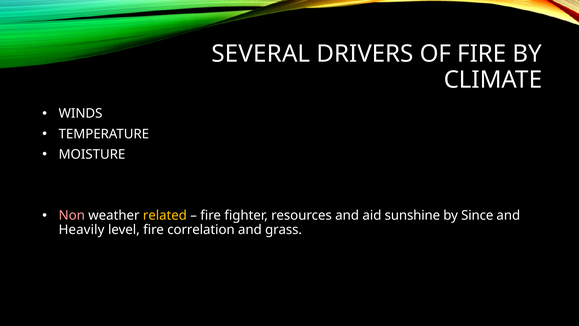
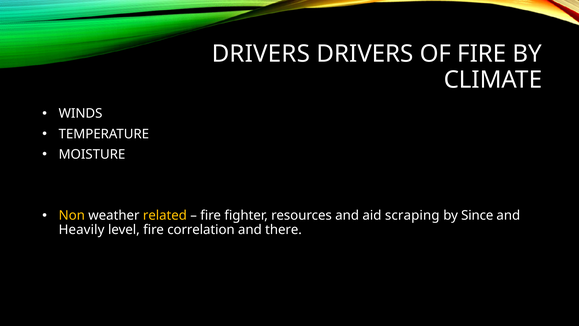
SEVERAL at (261, 54): SEVERAL -> DRIVERS
Non colour: pink -> yellow
sunshine: sunshine -> scraping
grass: grass -> there
